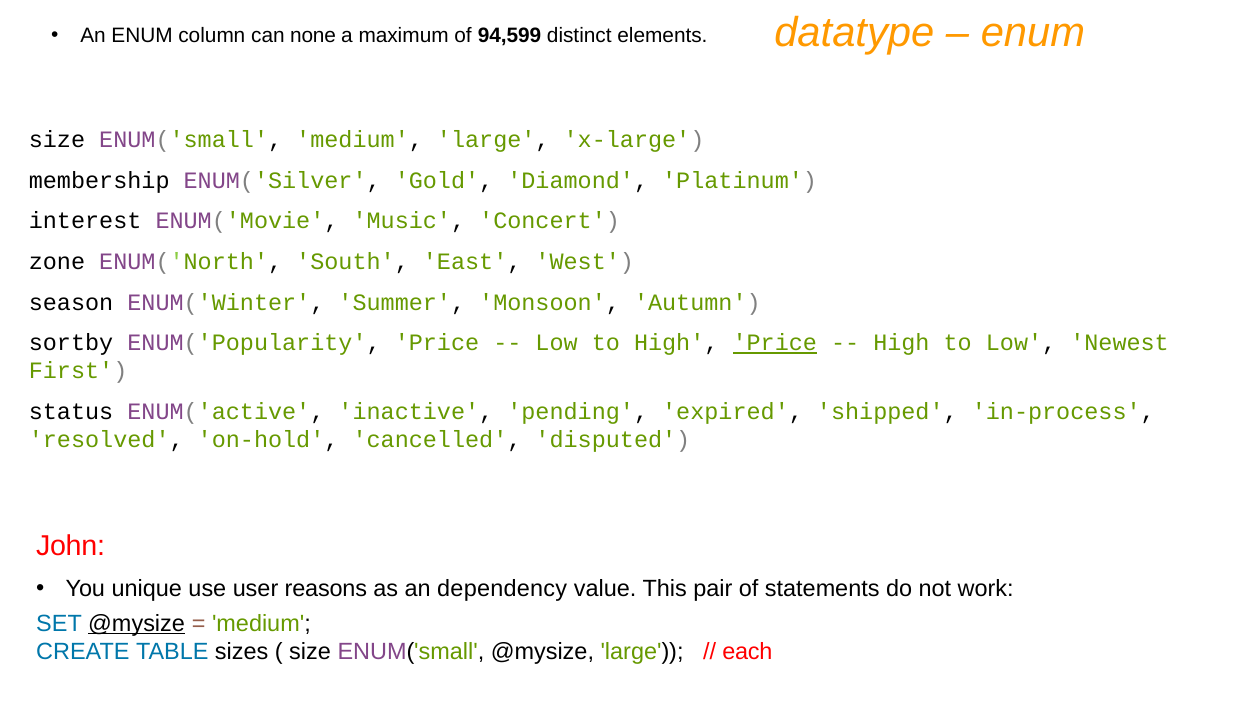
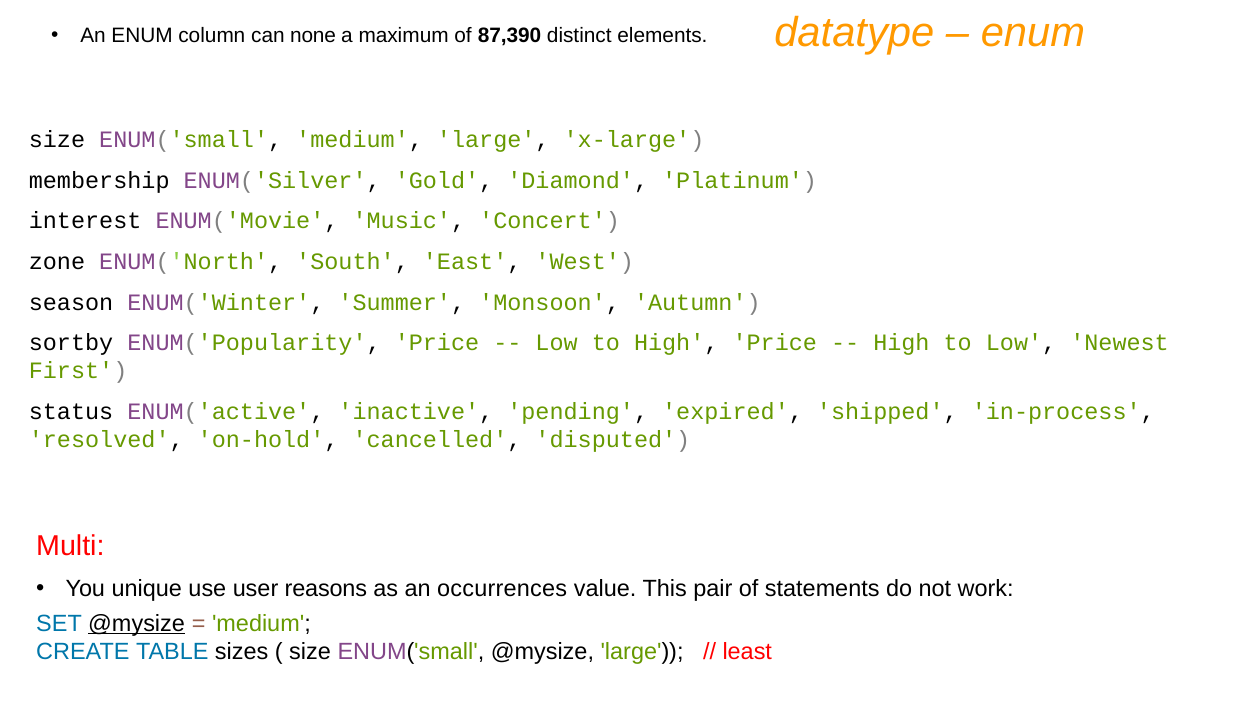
94,599: 94,599 -> 87,390
Price at (775, 343) underline: present -> none
John: John -> Multi
dependency: dependency -> occurrences
each: each -> least
